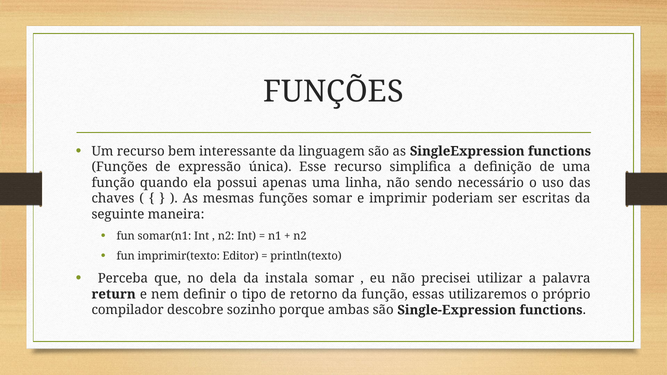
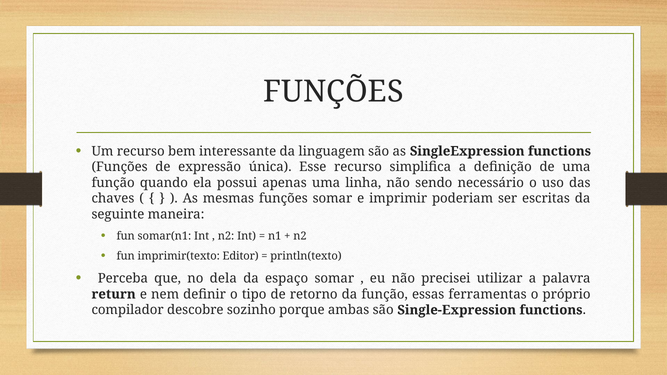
instala: instala -> espaço
utilizaremos: utilizaremos -> ferramentas
